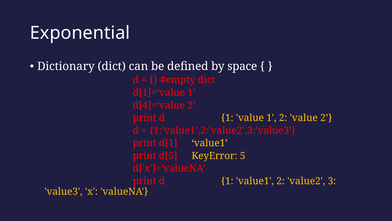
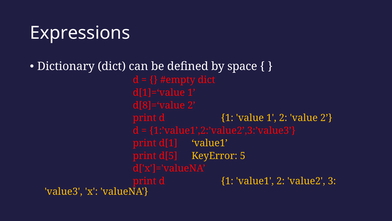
Exponential: Exponential -> Expressions
d[4]=‘value: d[4]=‘value -> d[8]=‘value
